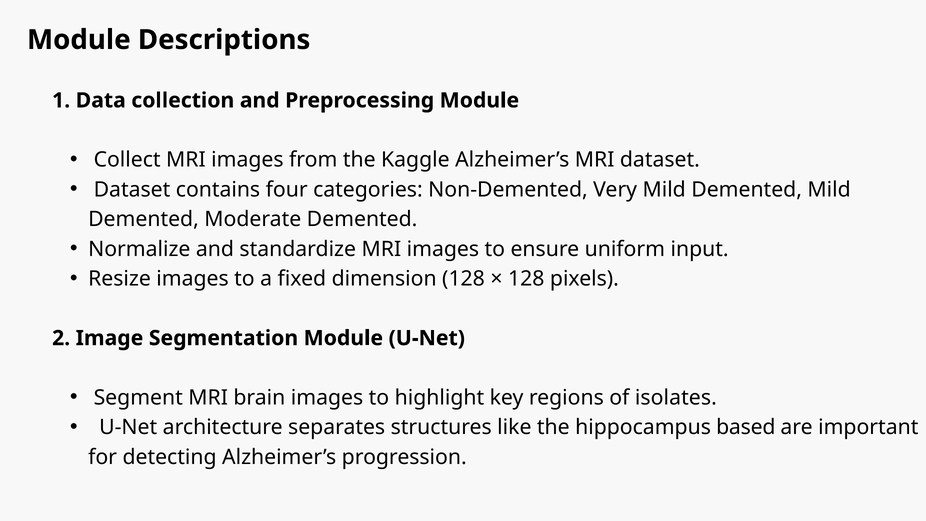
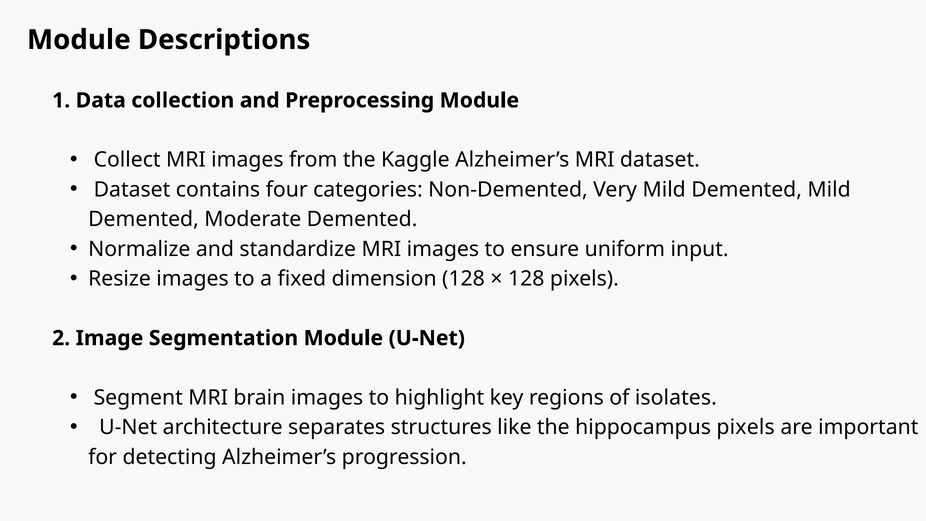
hippocampus based: based -> pixels
